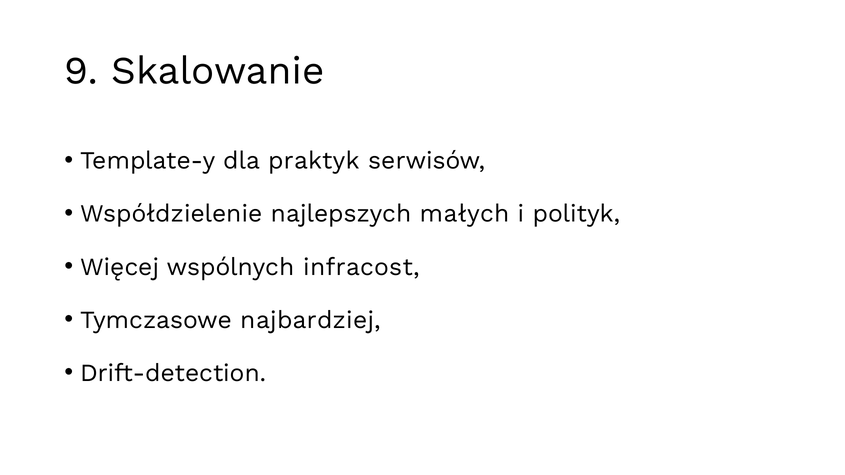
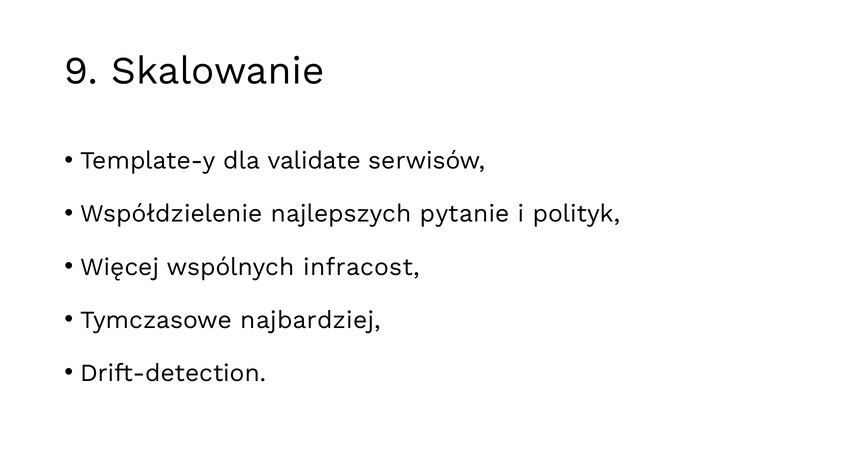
praktyk: praktyk -> validate
małych: małych -> pytanie
